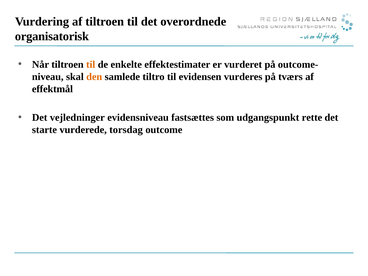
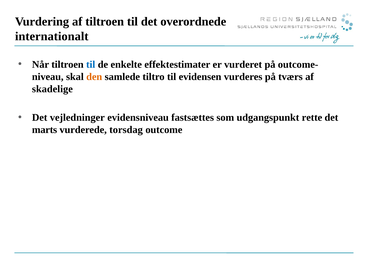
organisatorisk: organisatorisk -> internationalt
til at (91, 64) colour: orange -> blue
effektmål: effektmål -> skadelige
starte: starte -> marts
